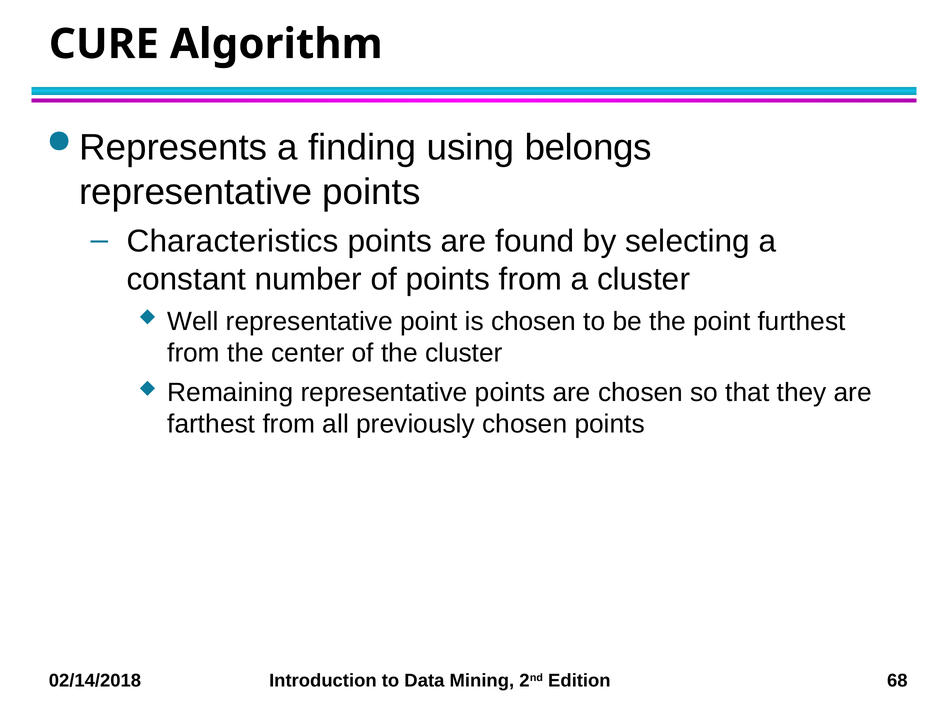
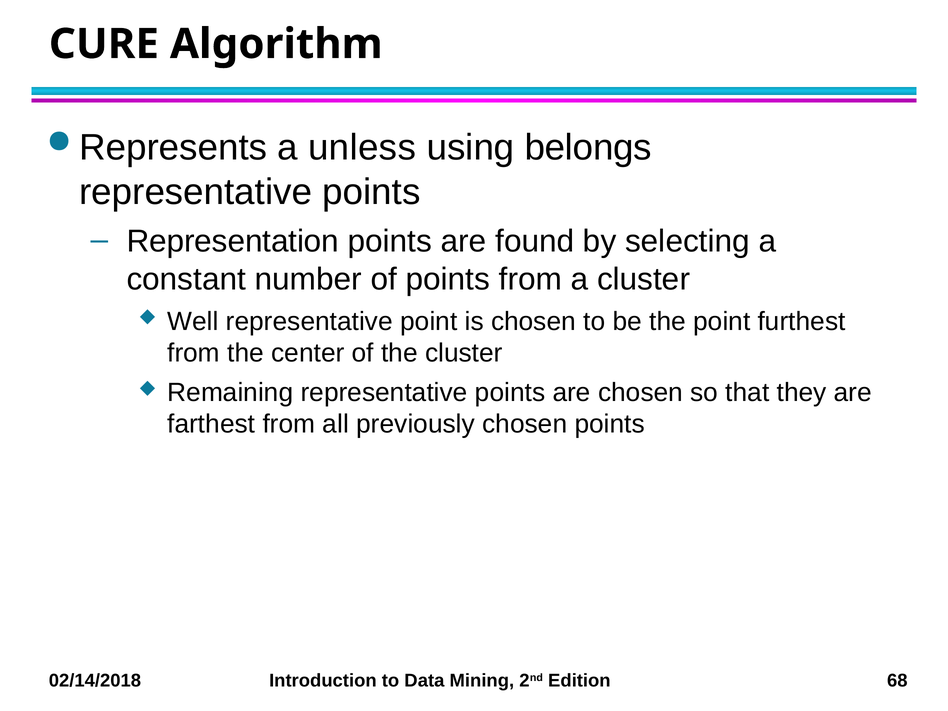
finding: finding -> unless
Characteristics: Characteristics -> Representation
